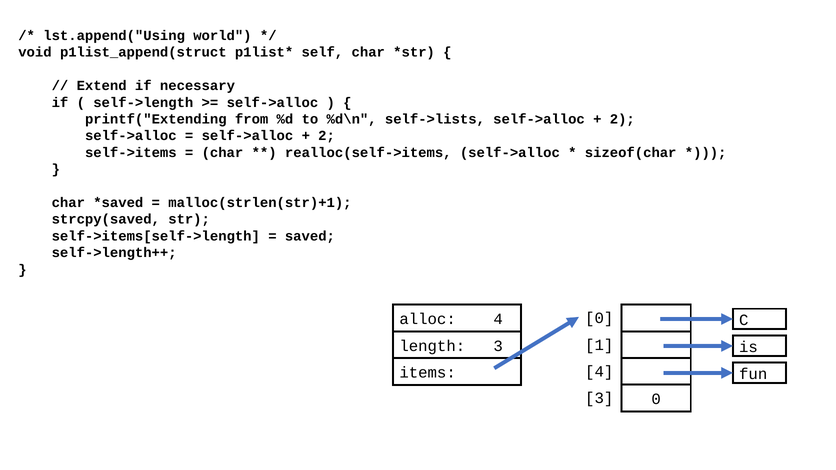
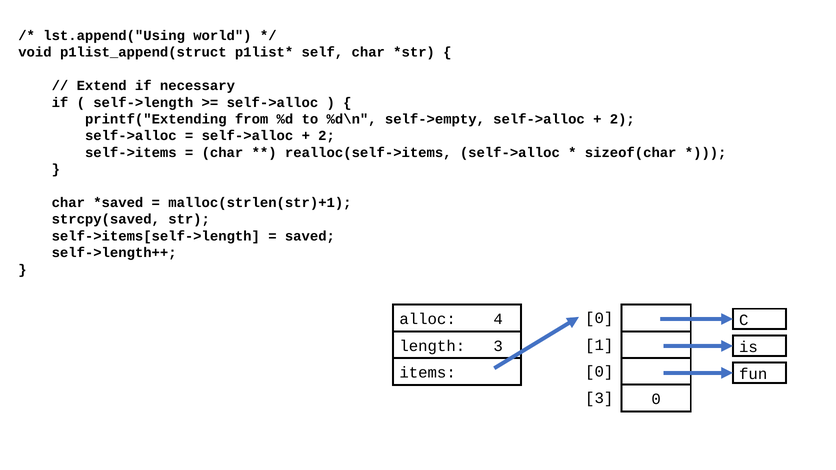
self->lists: self->lists -> self->empty
4 at (599, 372): 4 -> 0
